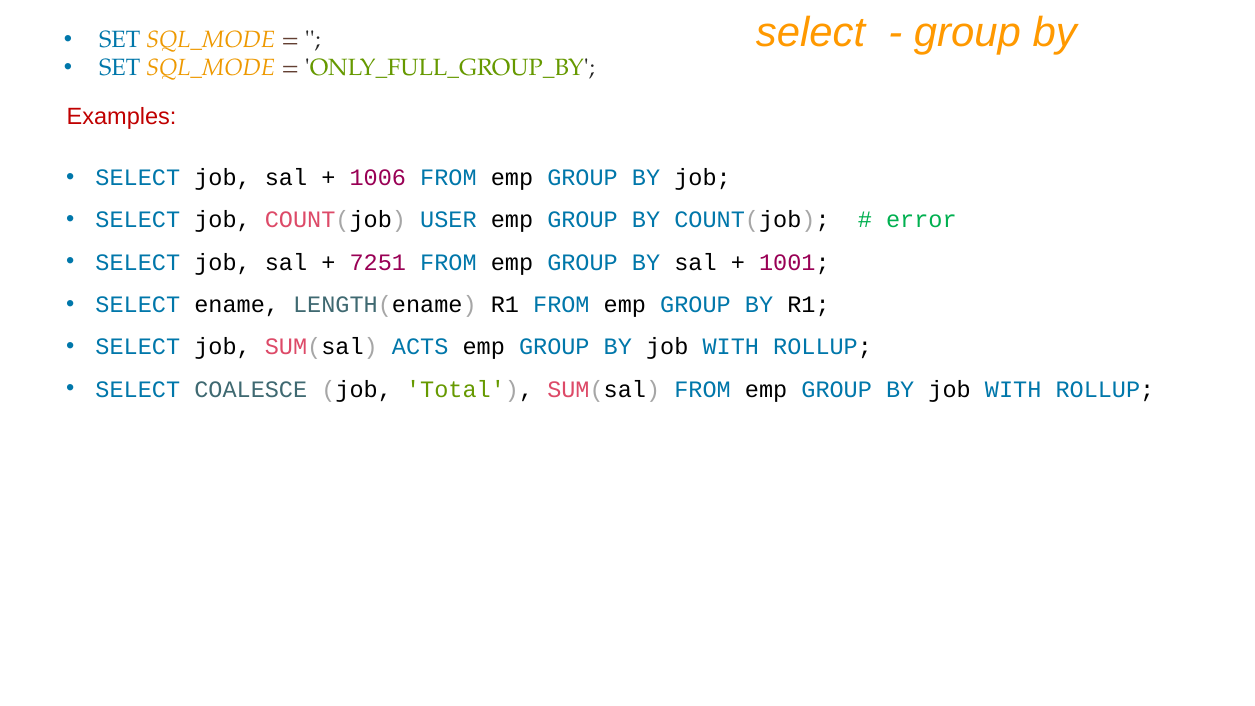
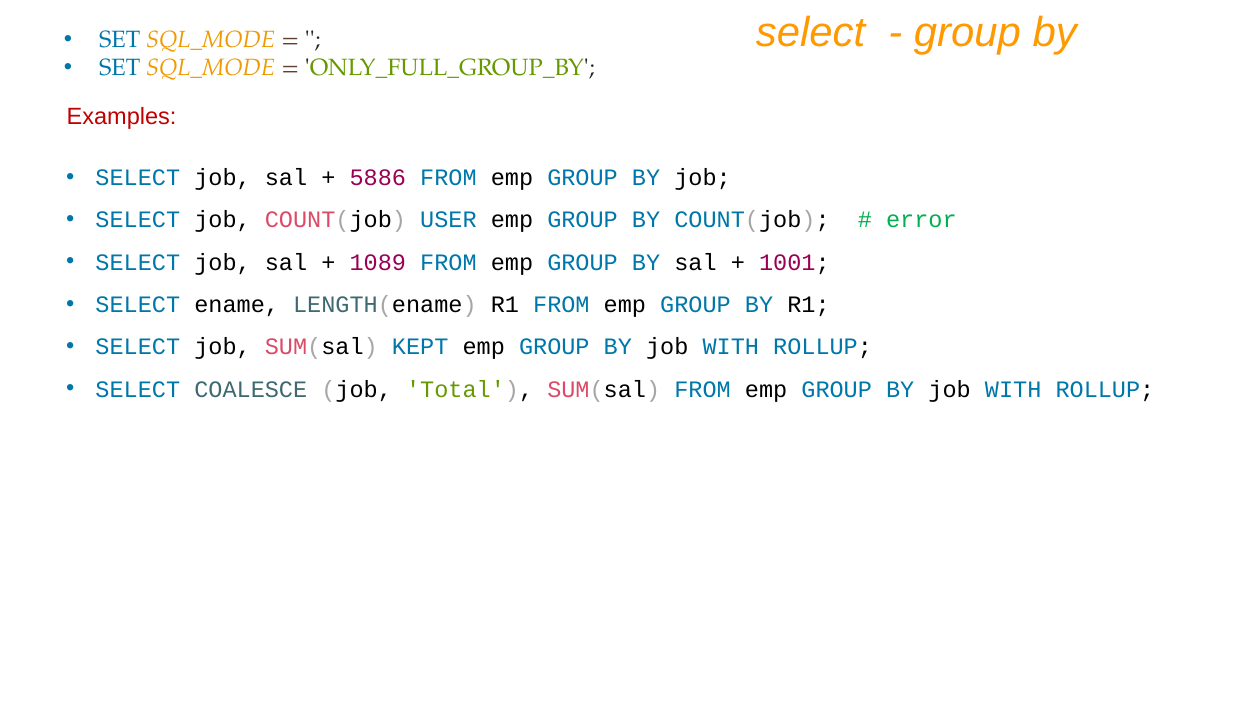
1006: 1006 -> 5886
7251: 7251 -> 1089
ACTS: ACTS -> KEPT
